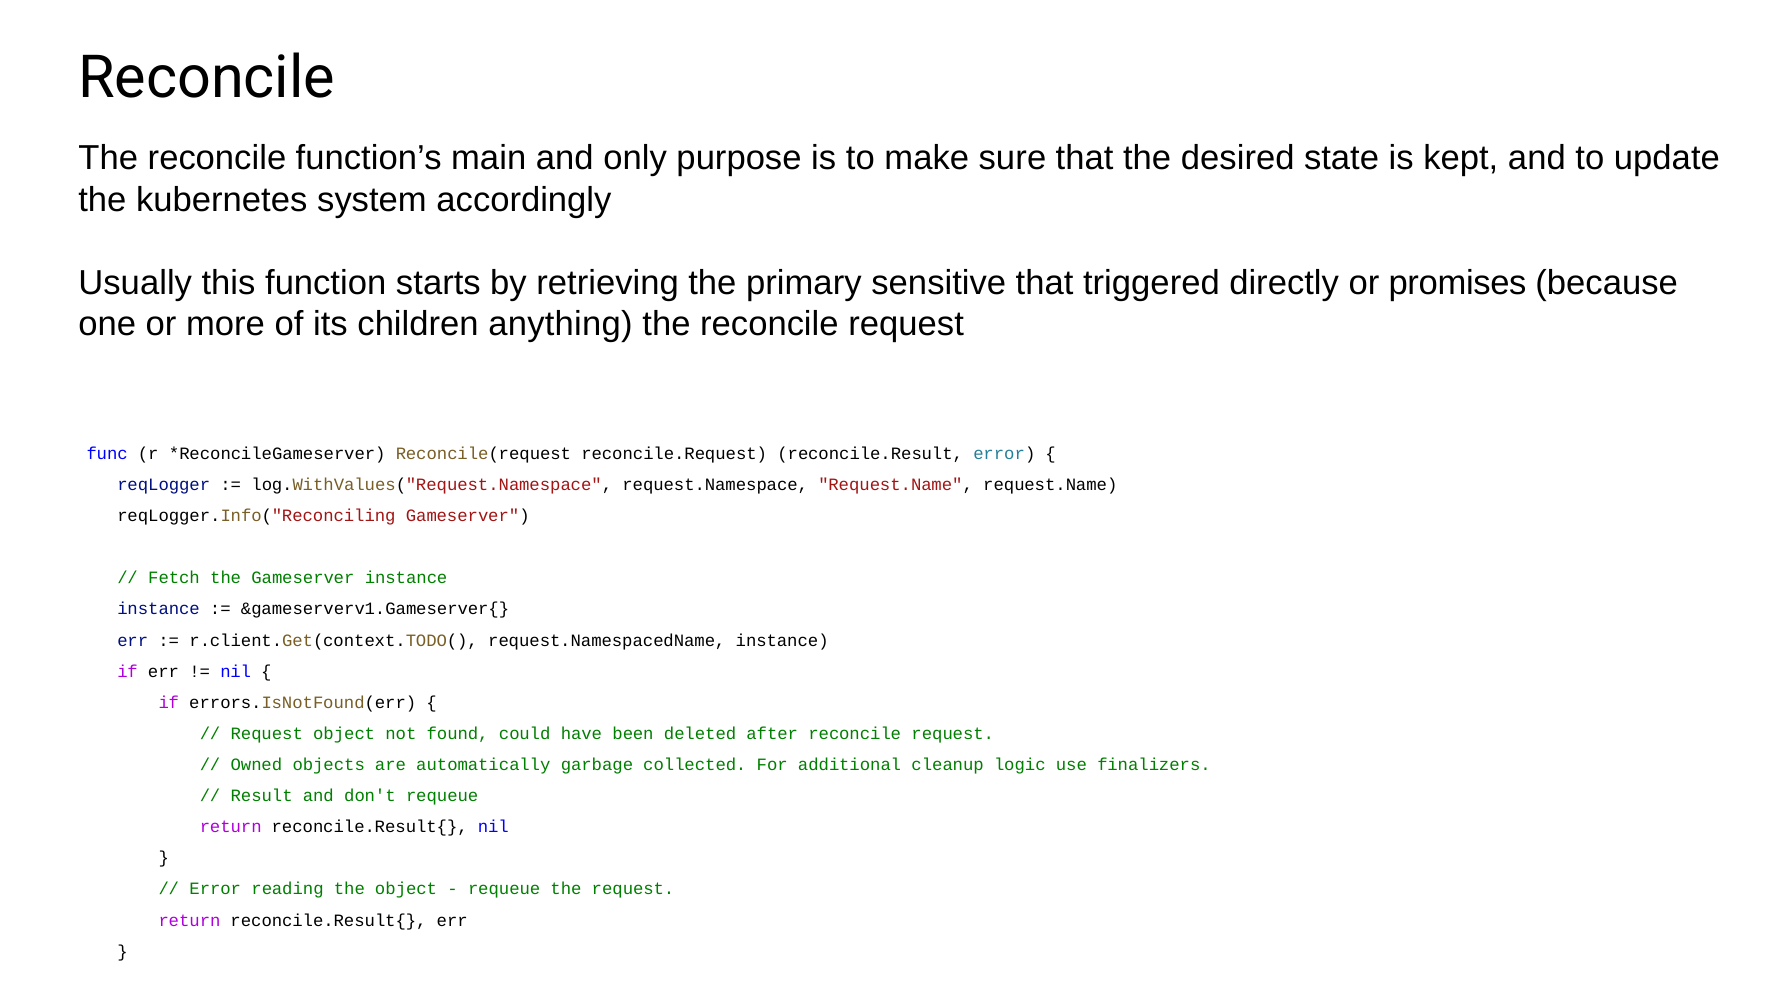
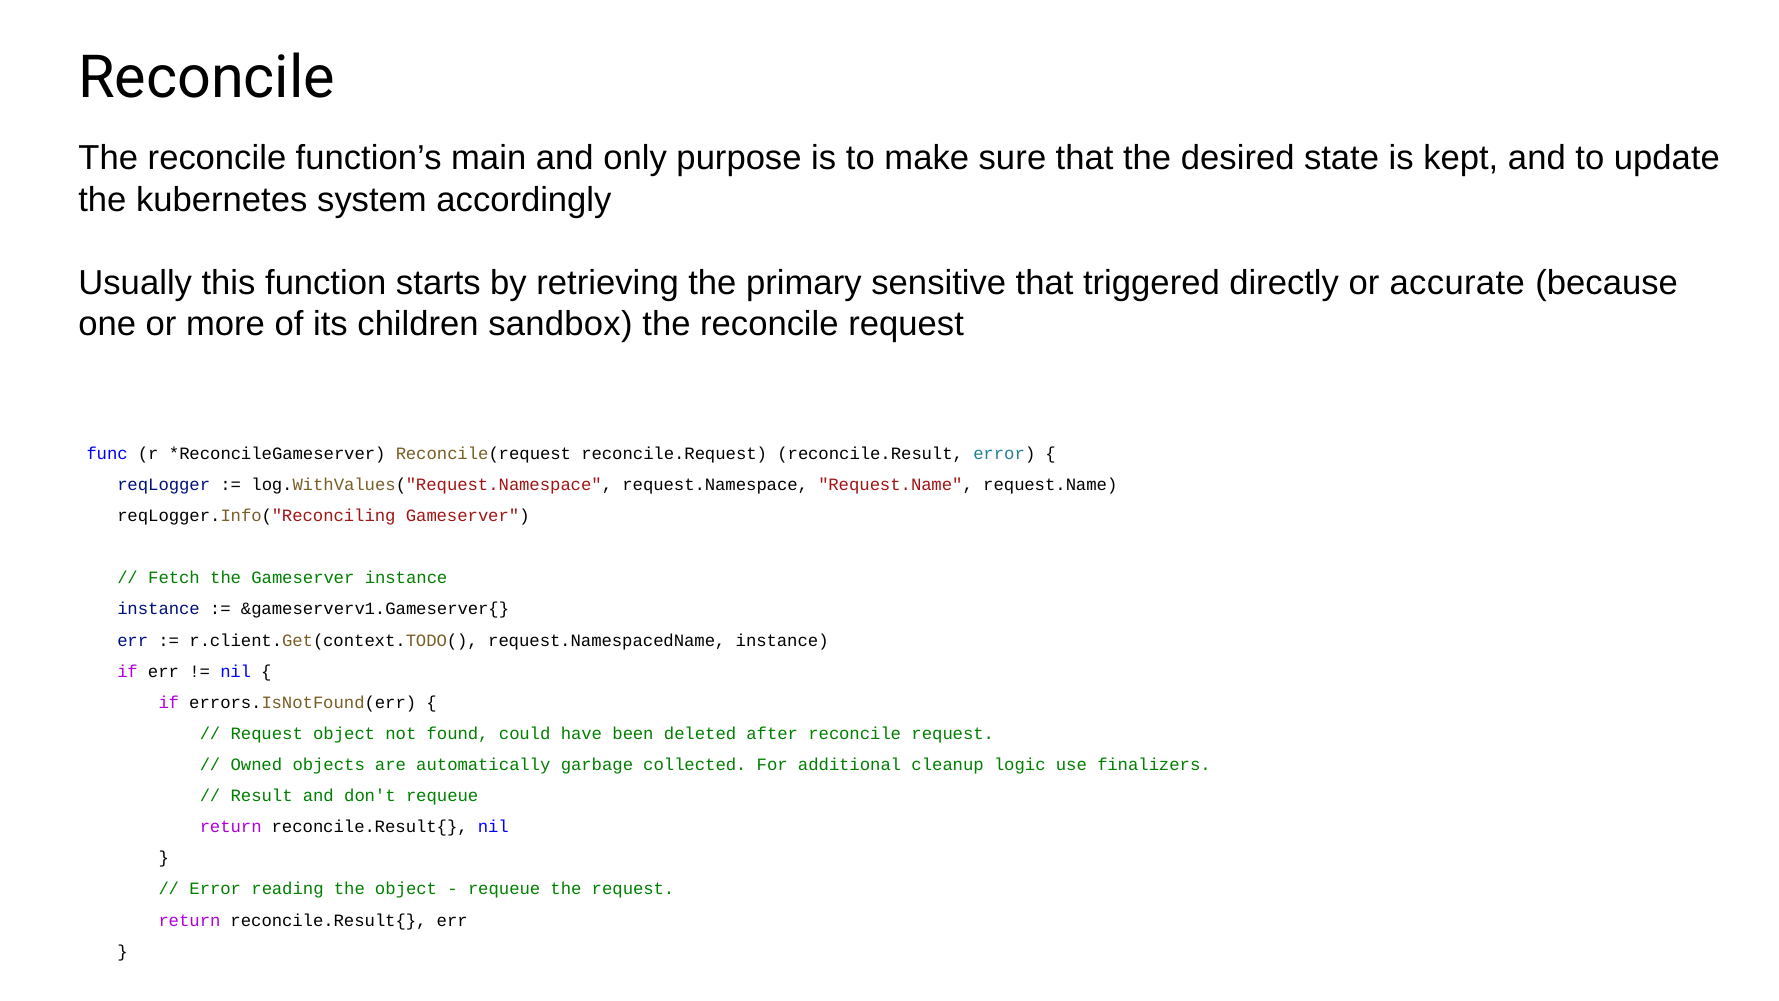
promises: promises -> accurate
anything: anything -> sandbox
